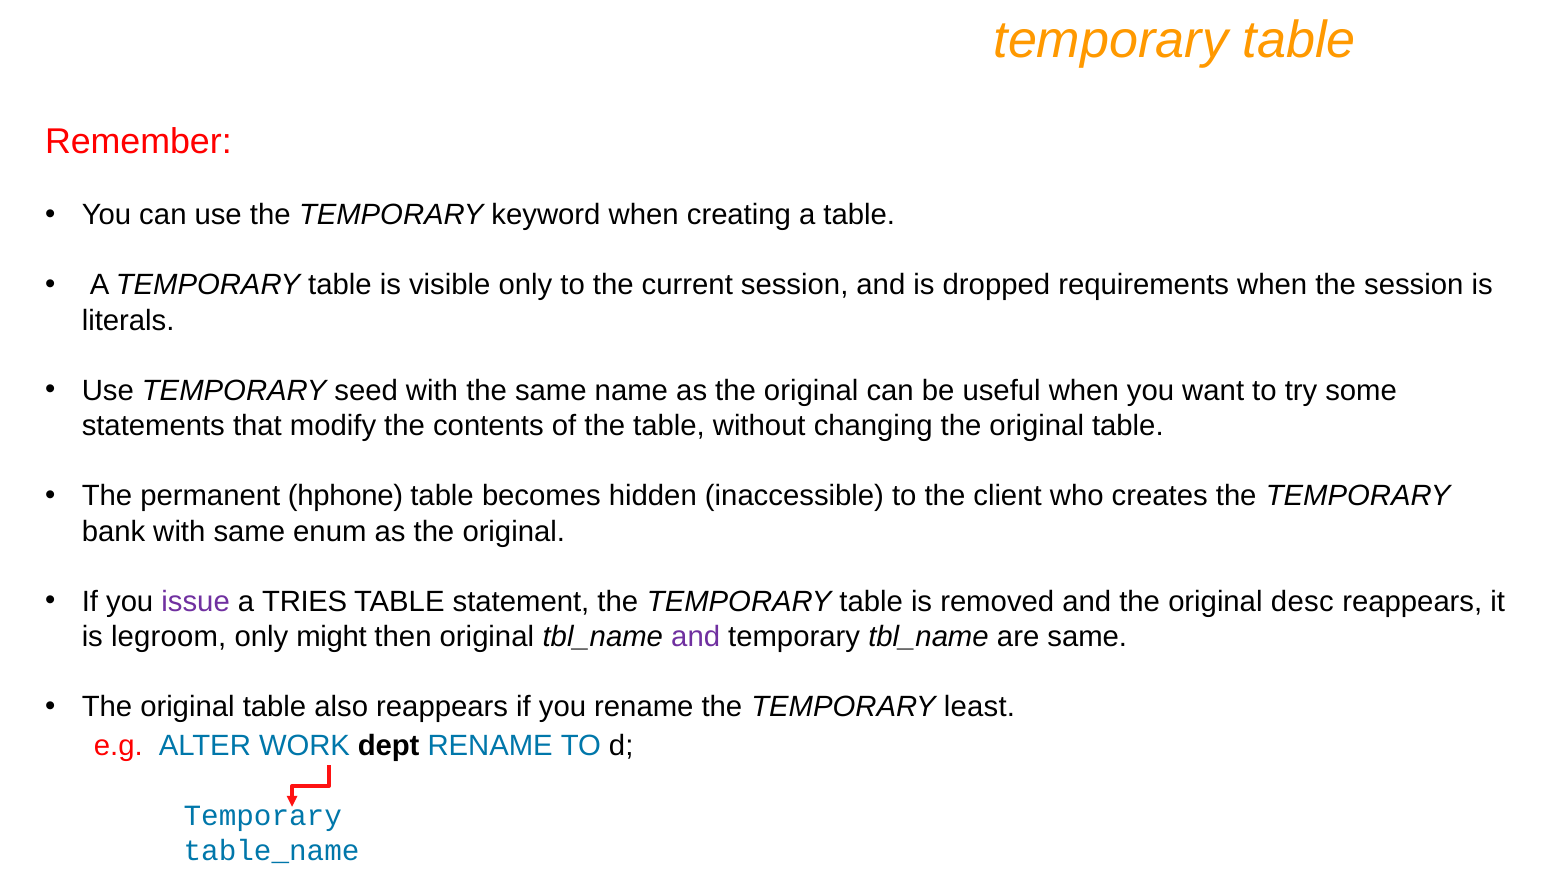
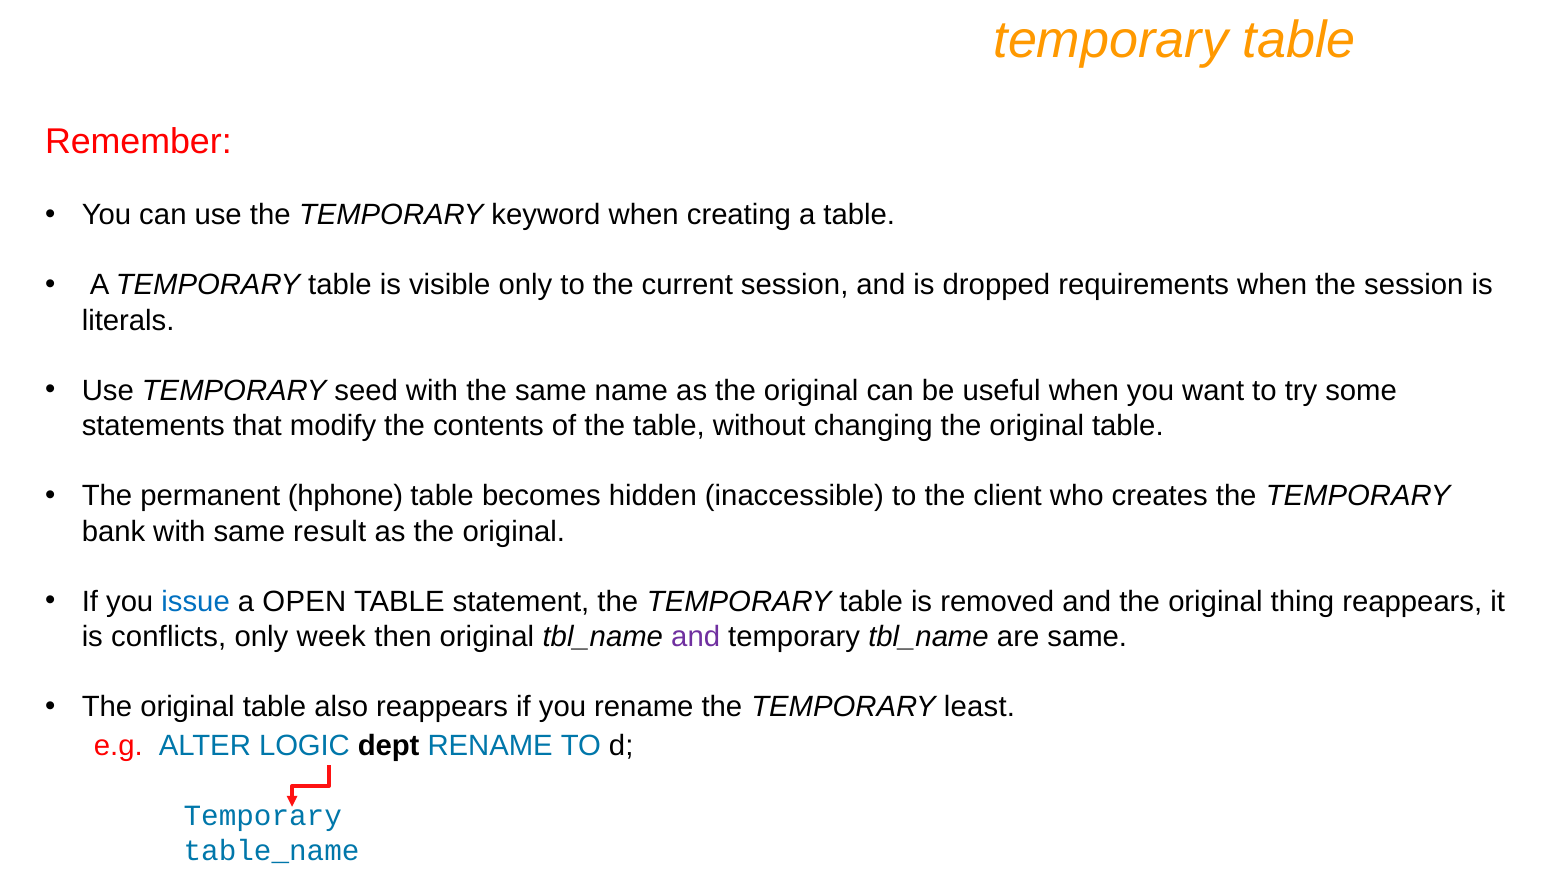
enum: enum -> result
issue colour: purple -> blue
TRIES: TRIES -> OPEN
desc: desc -> thing
legroom: legroom -> conflicts
might: might -> week
WORK: WORK -> LOGIC
